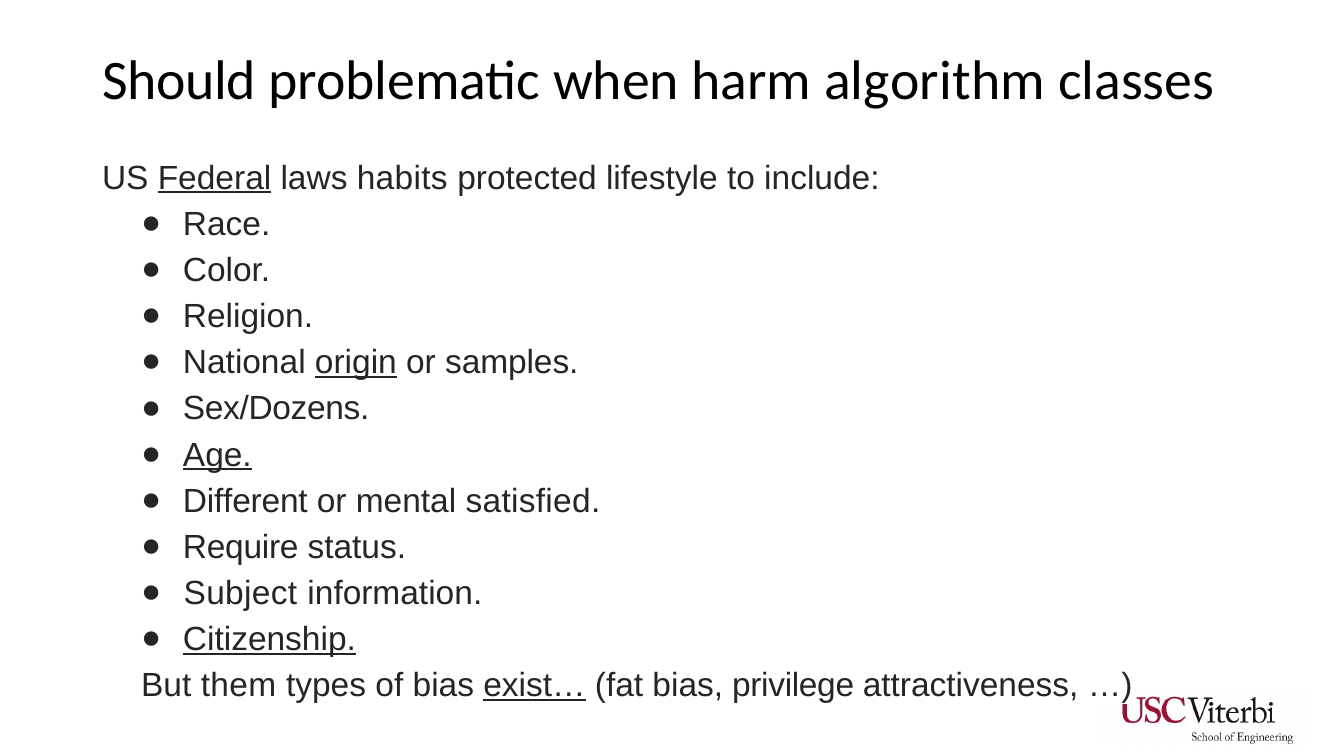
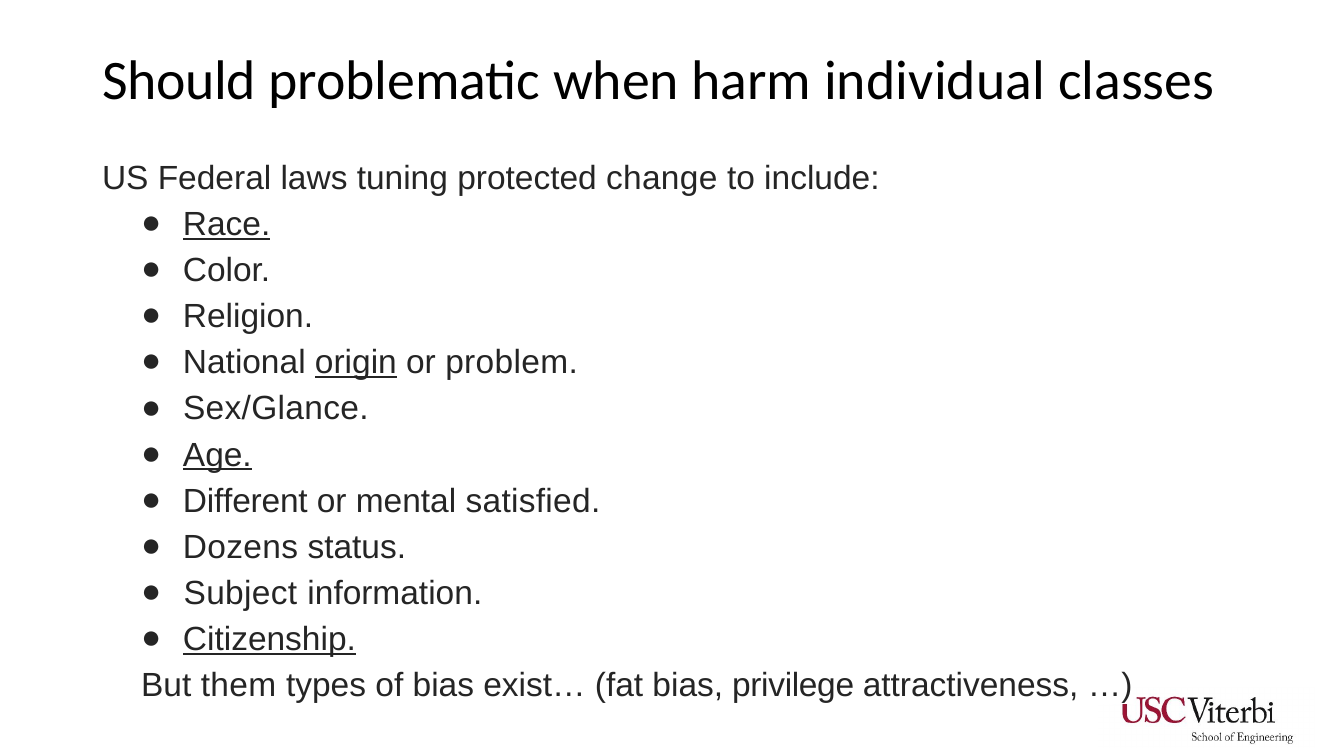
algorithm: algorithm -> individual
Federal underline: present -> none
habits: habits -> tuning
lifestyle: lifestyle -> change
Race underline: none -> present
samples: samples -> problem
Sex/Dozens: Sex/Dozens -> Sex/Glance
Require: Require -> Dozens
exist… underline: present -> none
